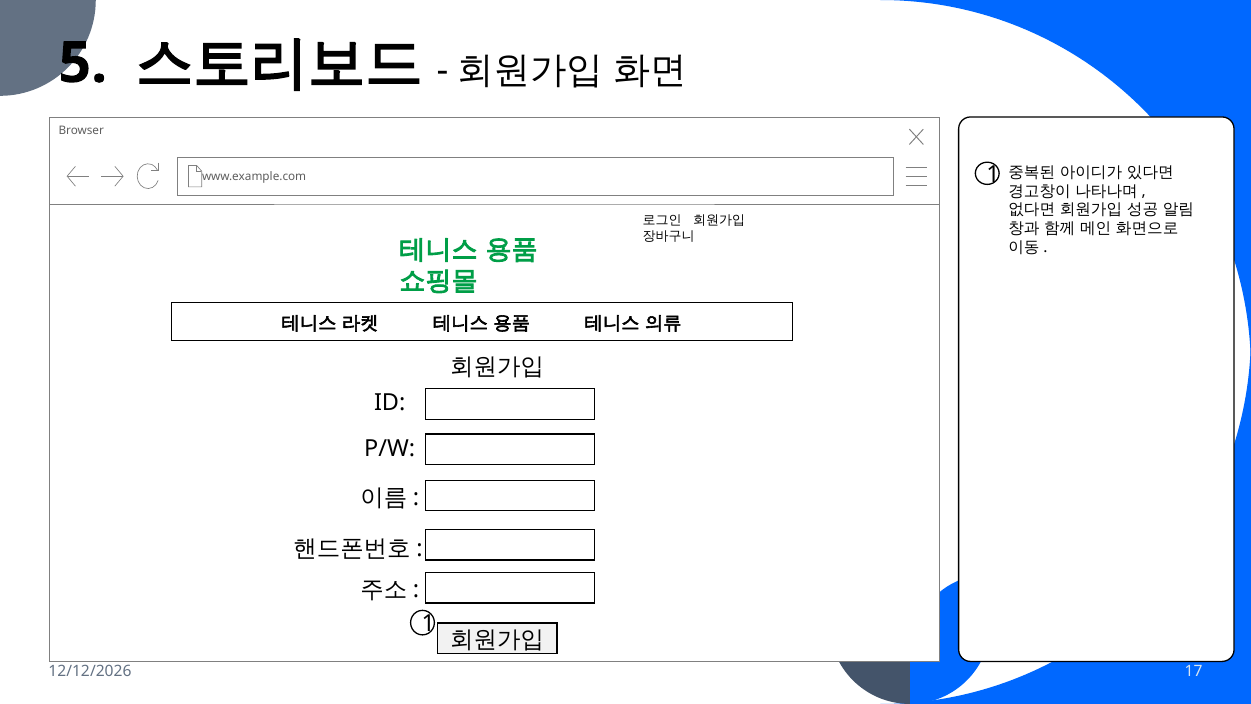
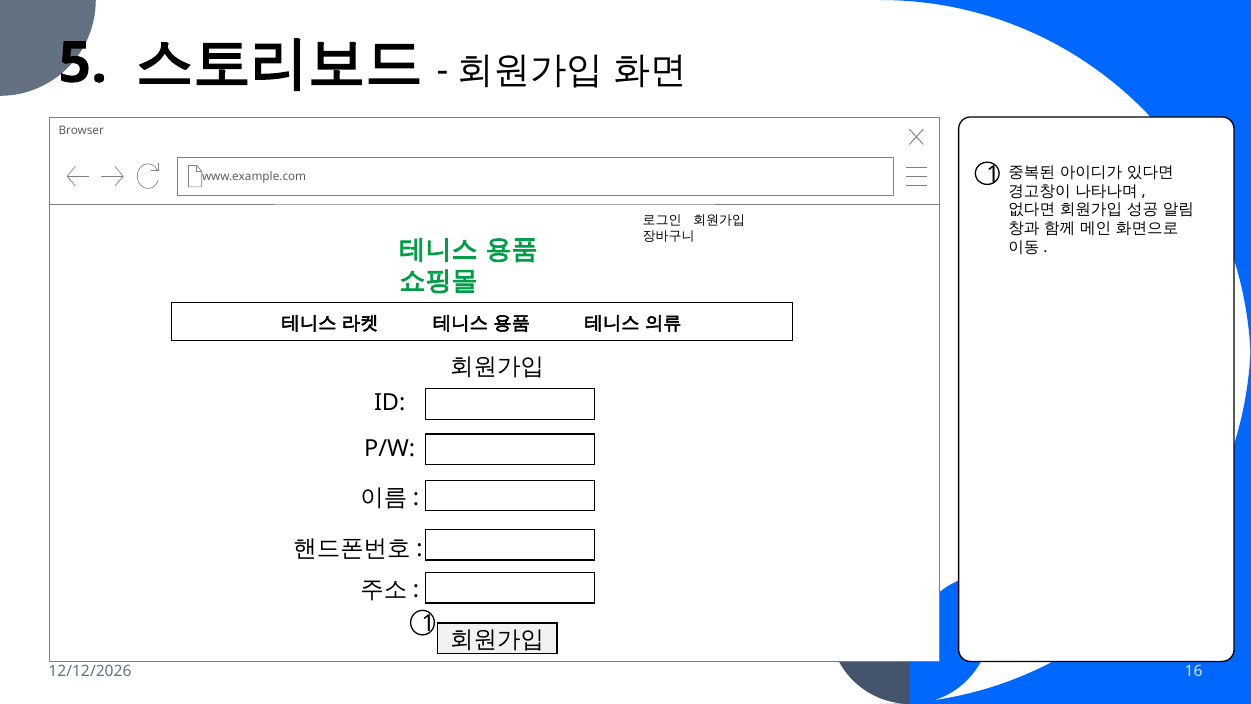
17: 17 -> 16
